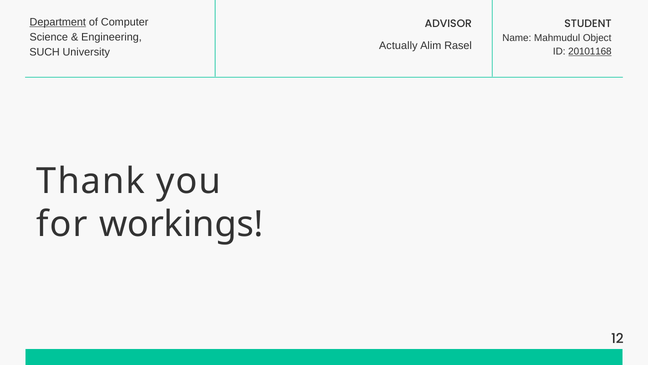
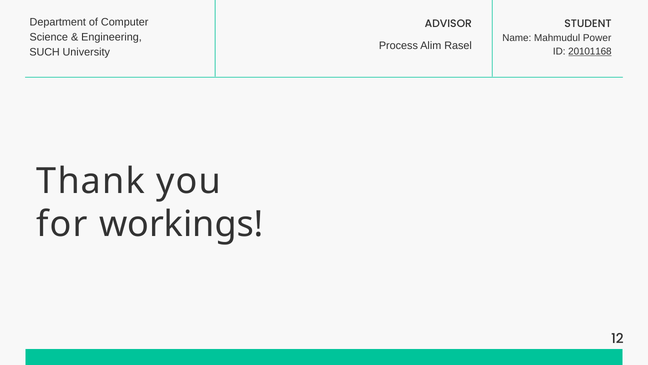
Department underline: present -> none
Object: Object -> Power
Actually: Actually -> Process
